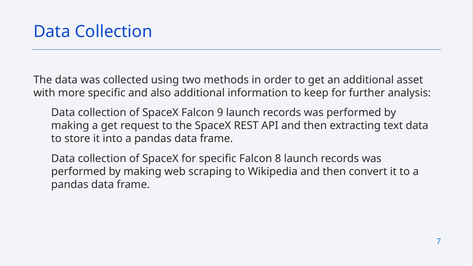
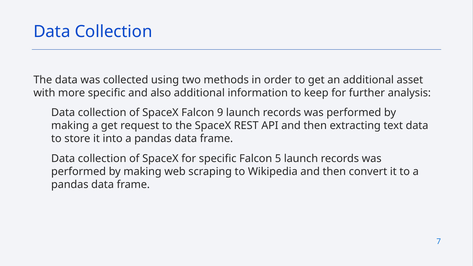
8: 8 -> 5
